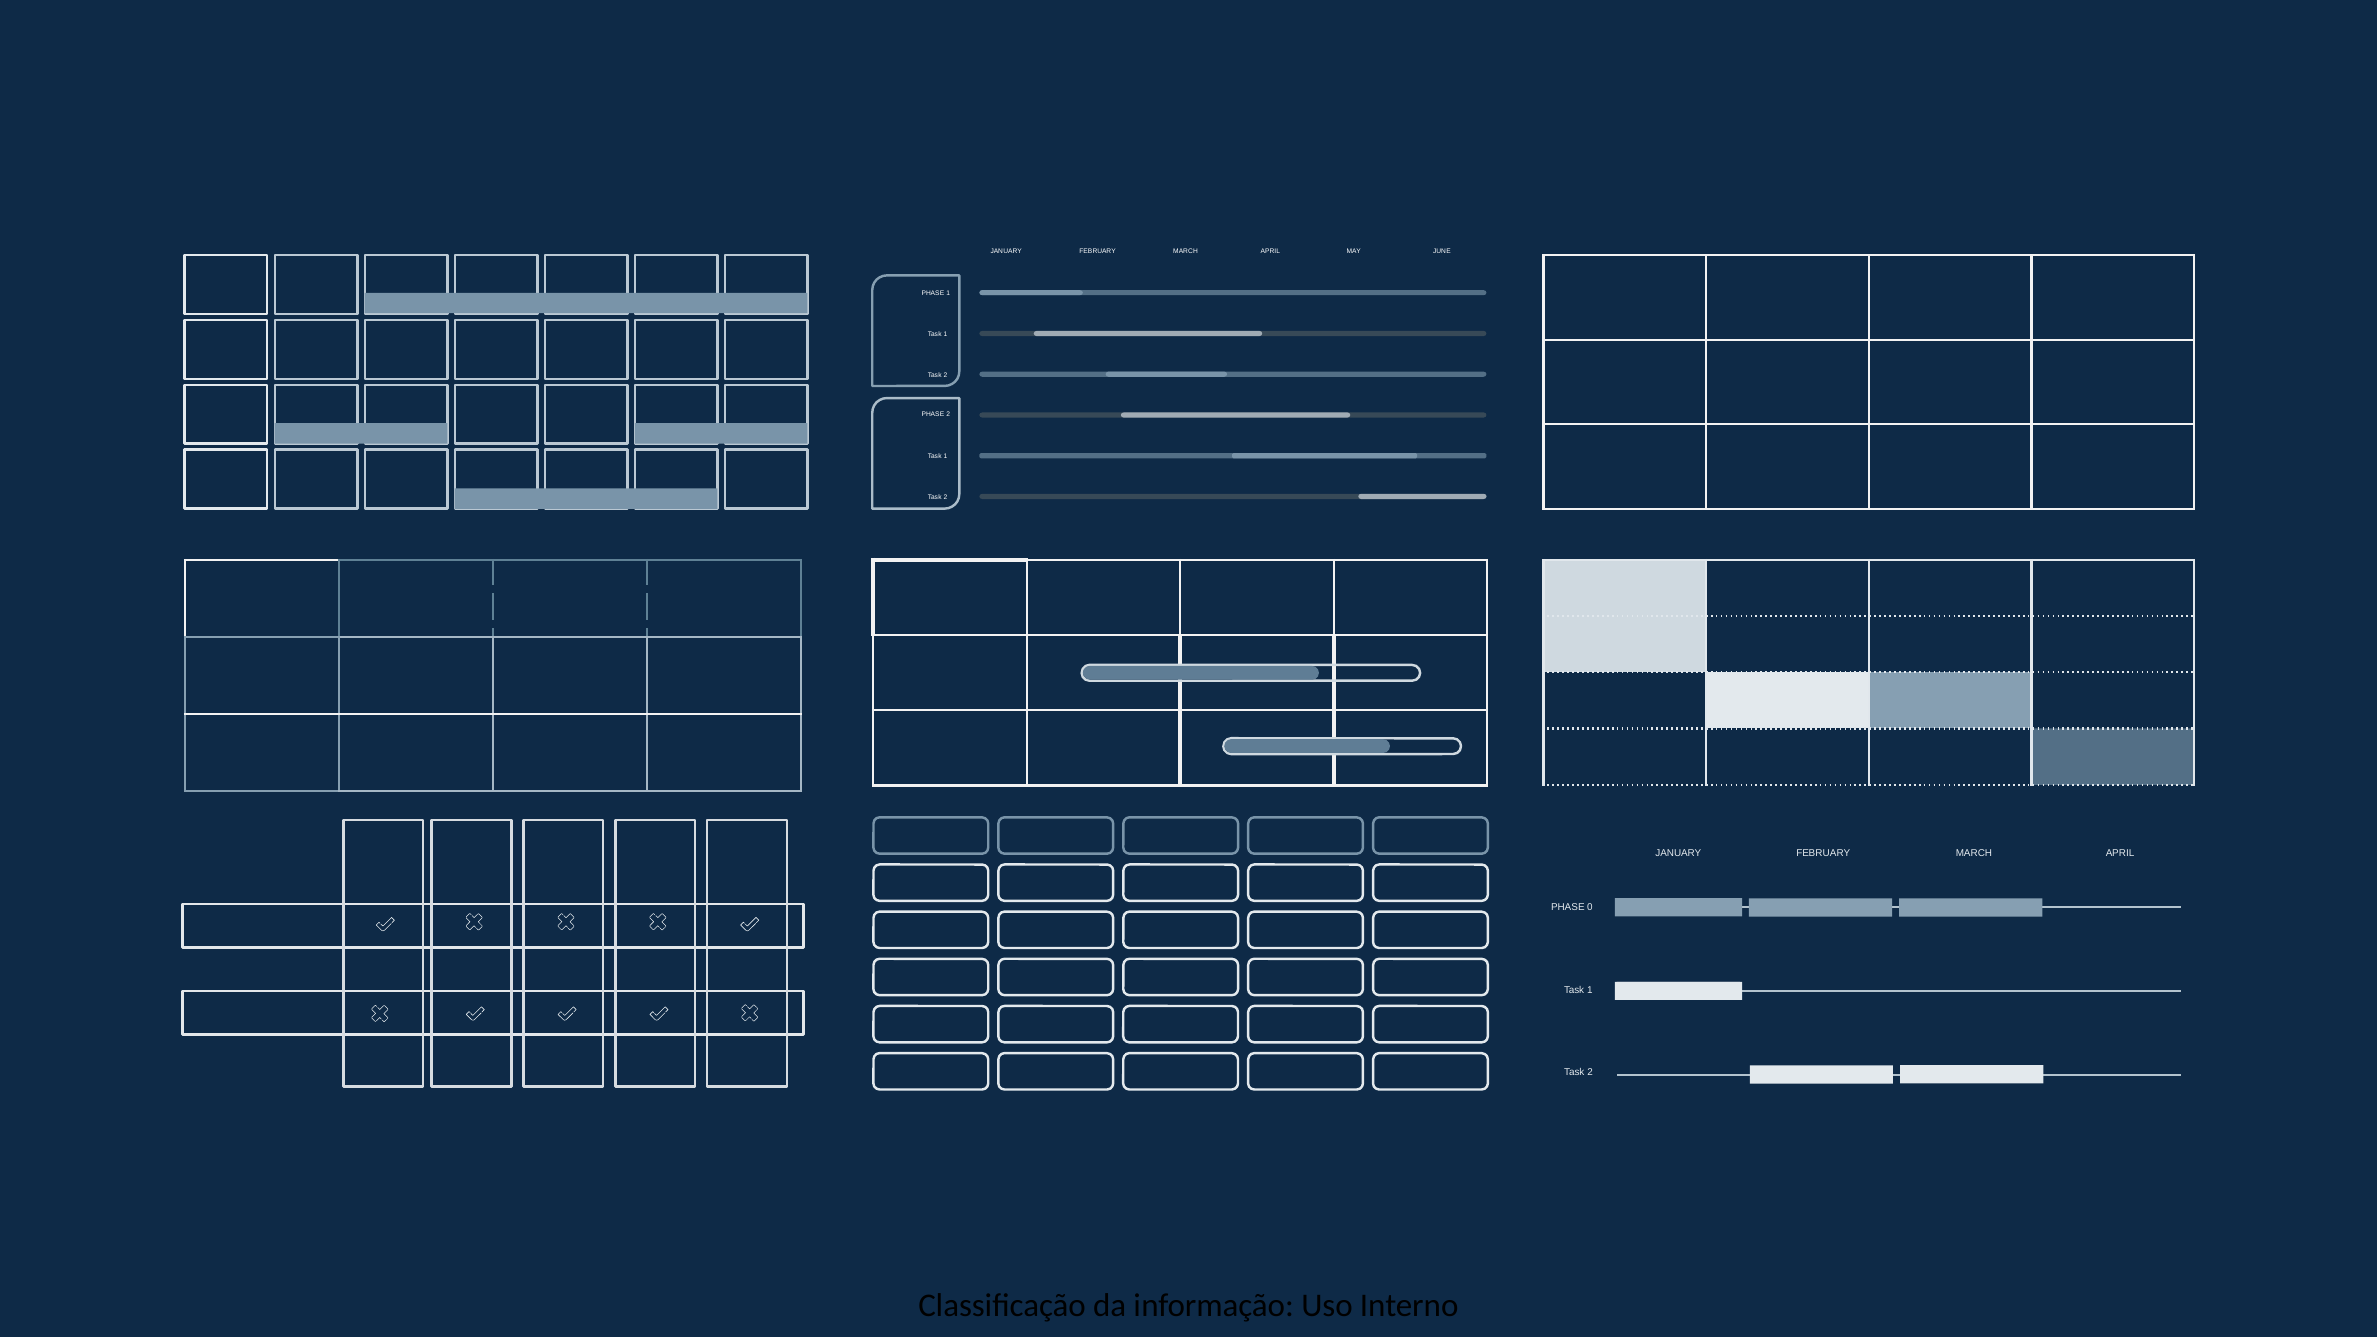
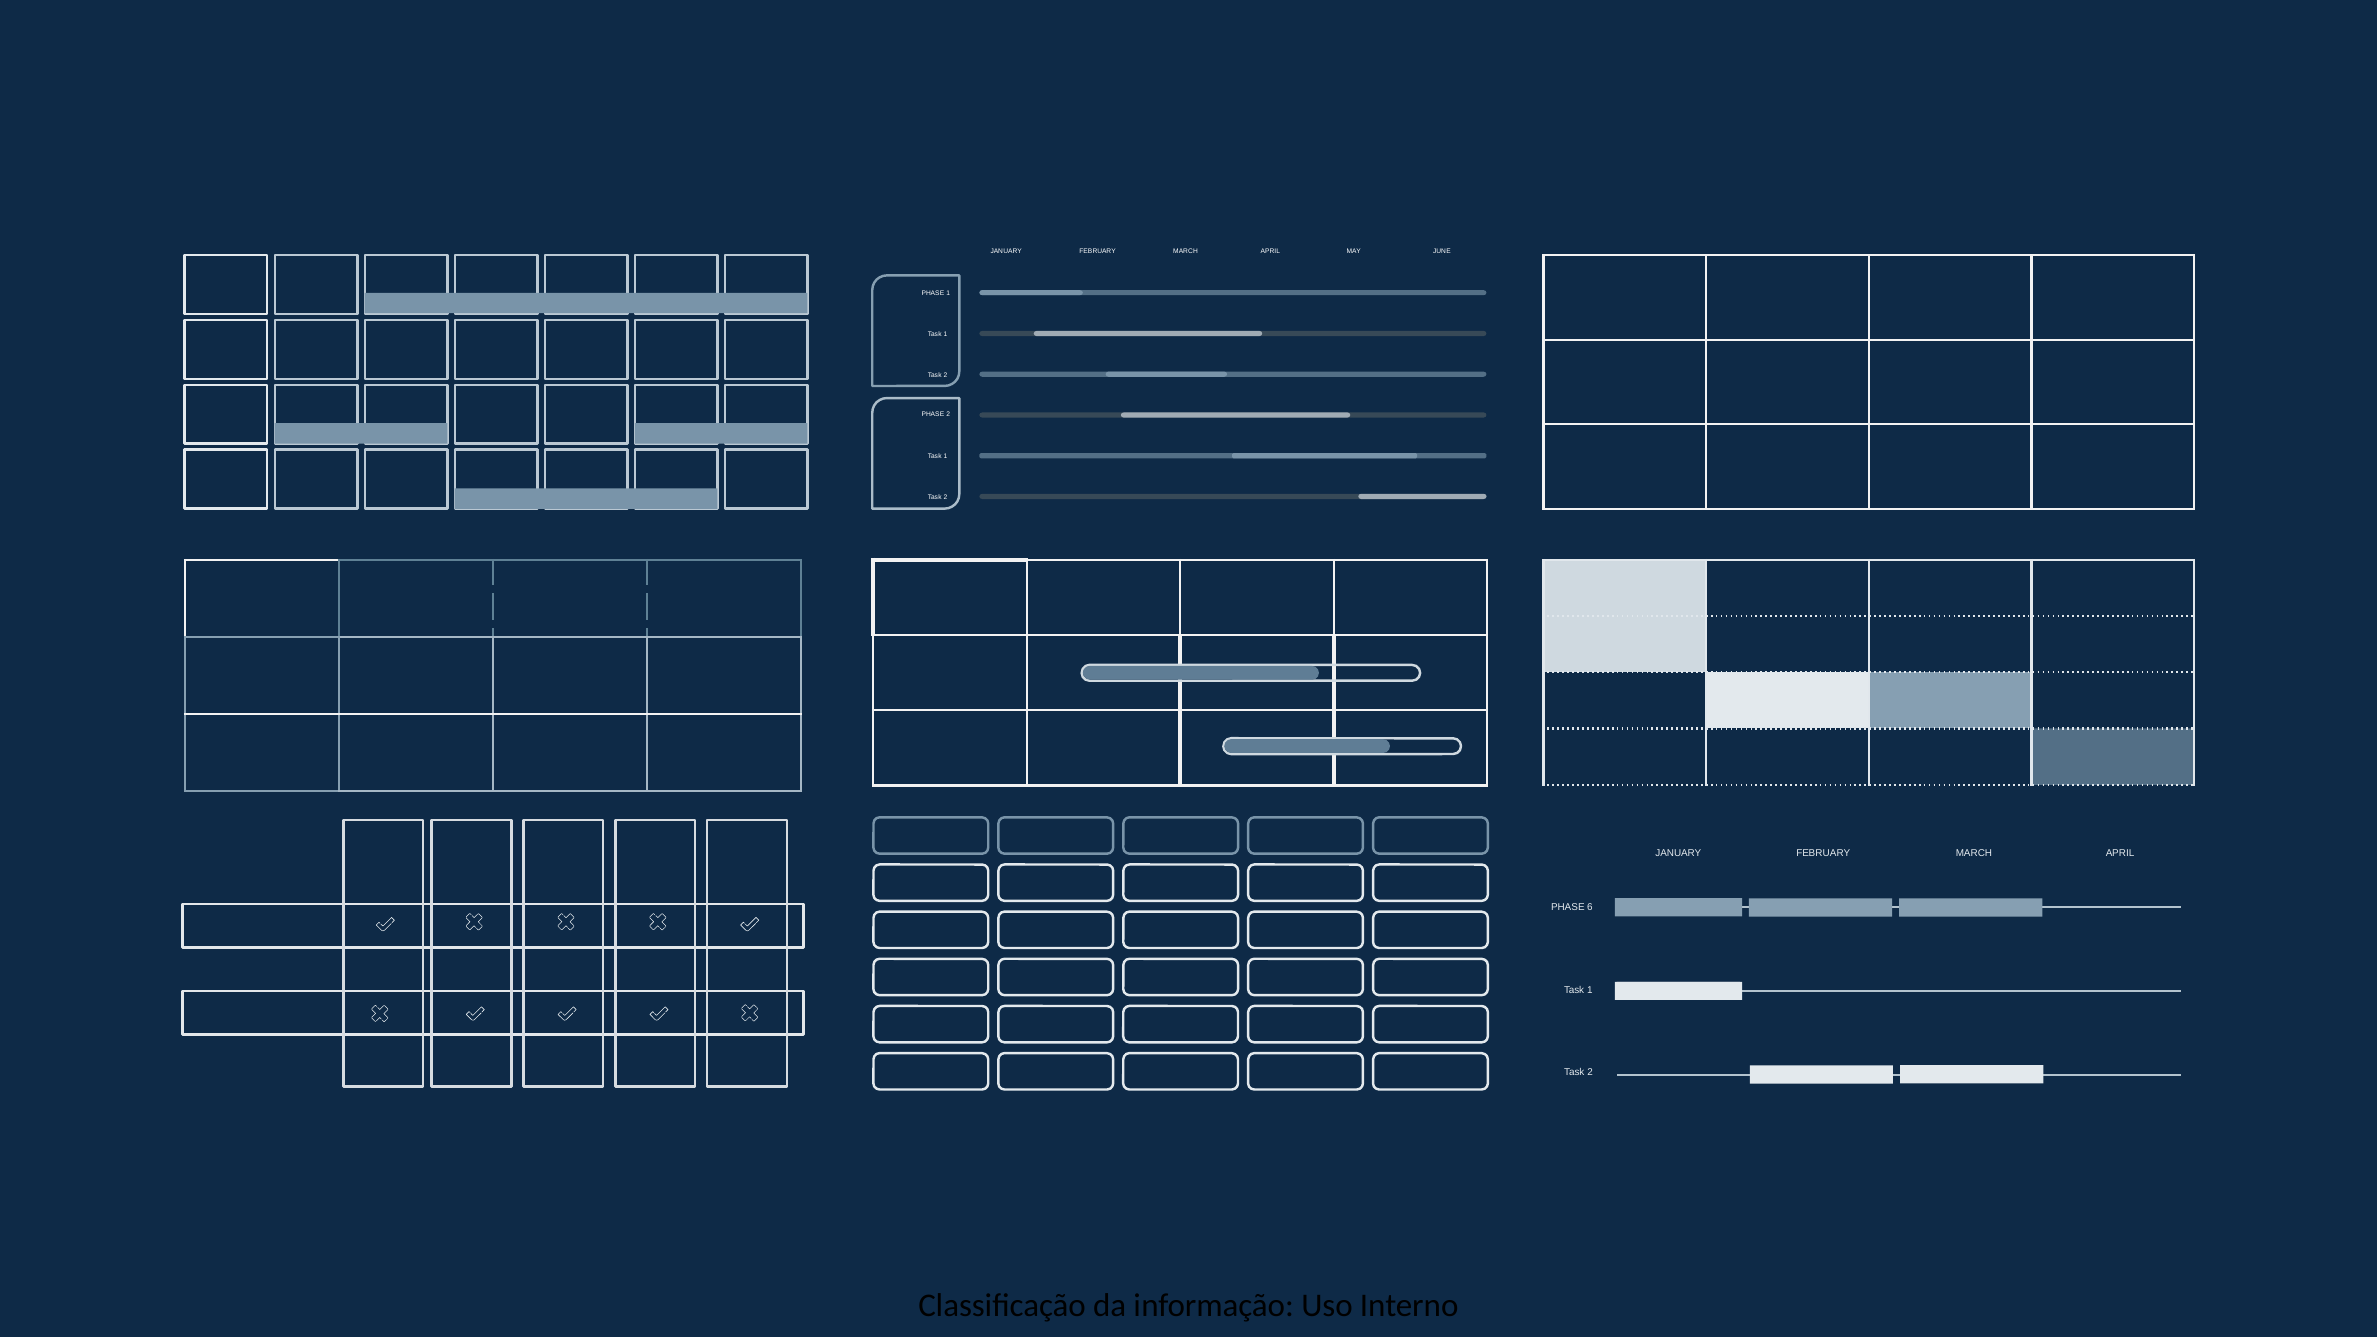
0: 0 -> 6
